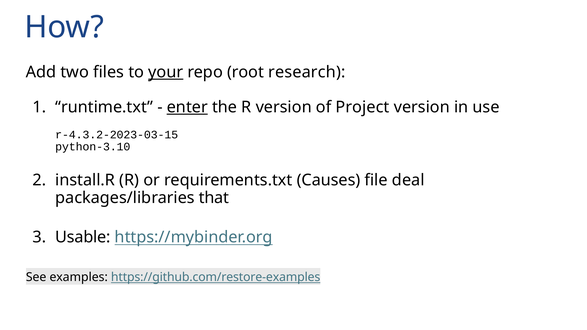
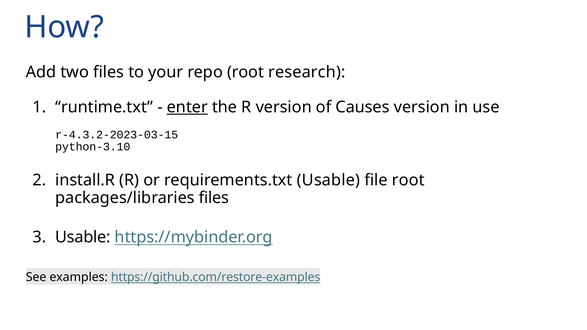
your underline: present -> none
Project: Project -> Causes
requirements.txt Causes: Causes -> Usable
file deal: deal -> root
packages/libraries that: that -> files
